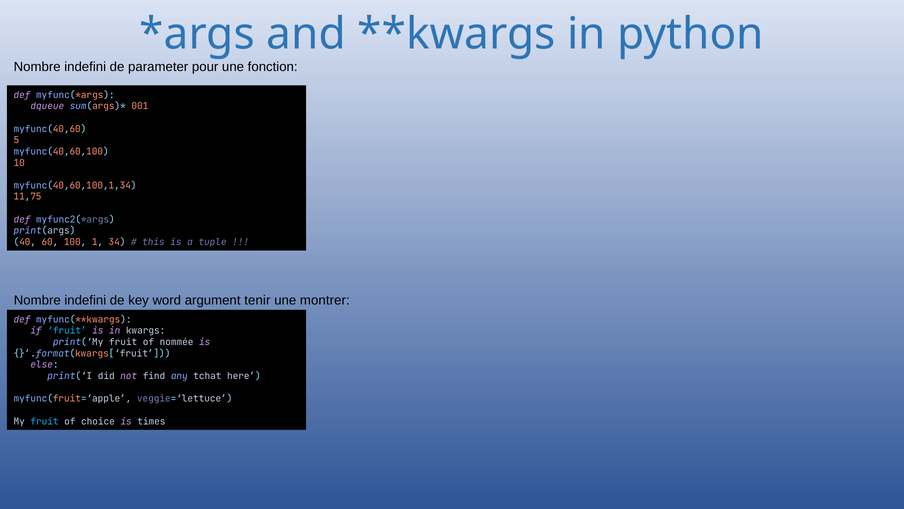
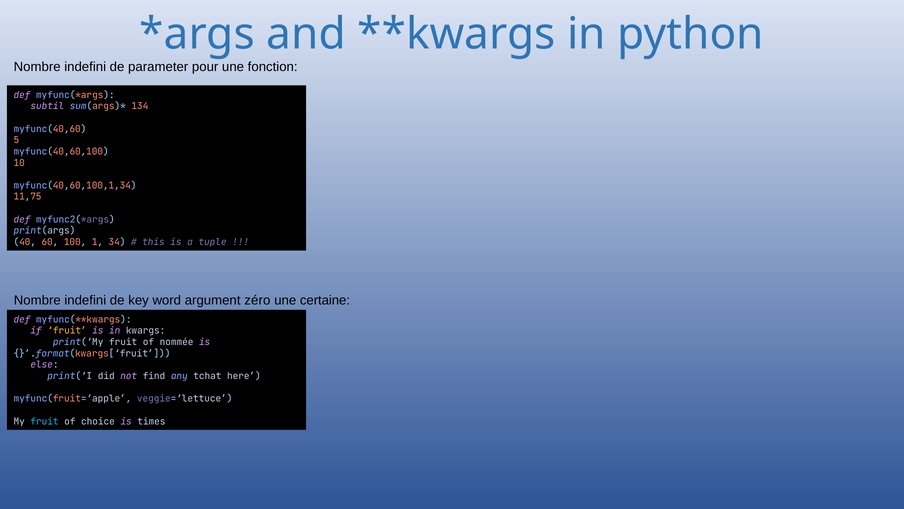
dqueue: dqueue -> subtil
001: 001 -> 134
tenir: tenir -> zéro
montrer: montrer -> certaine
fruit at (67, 330) colour: light blue -> yellow
